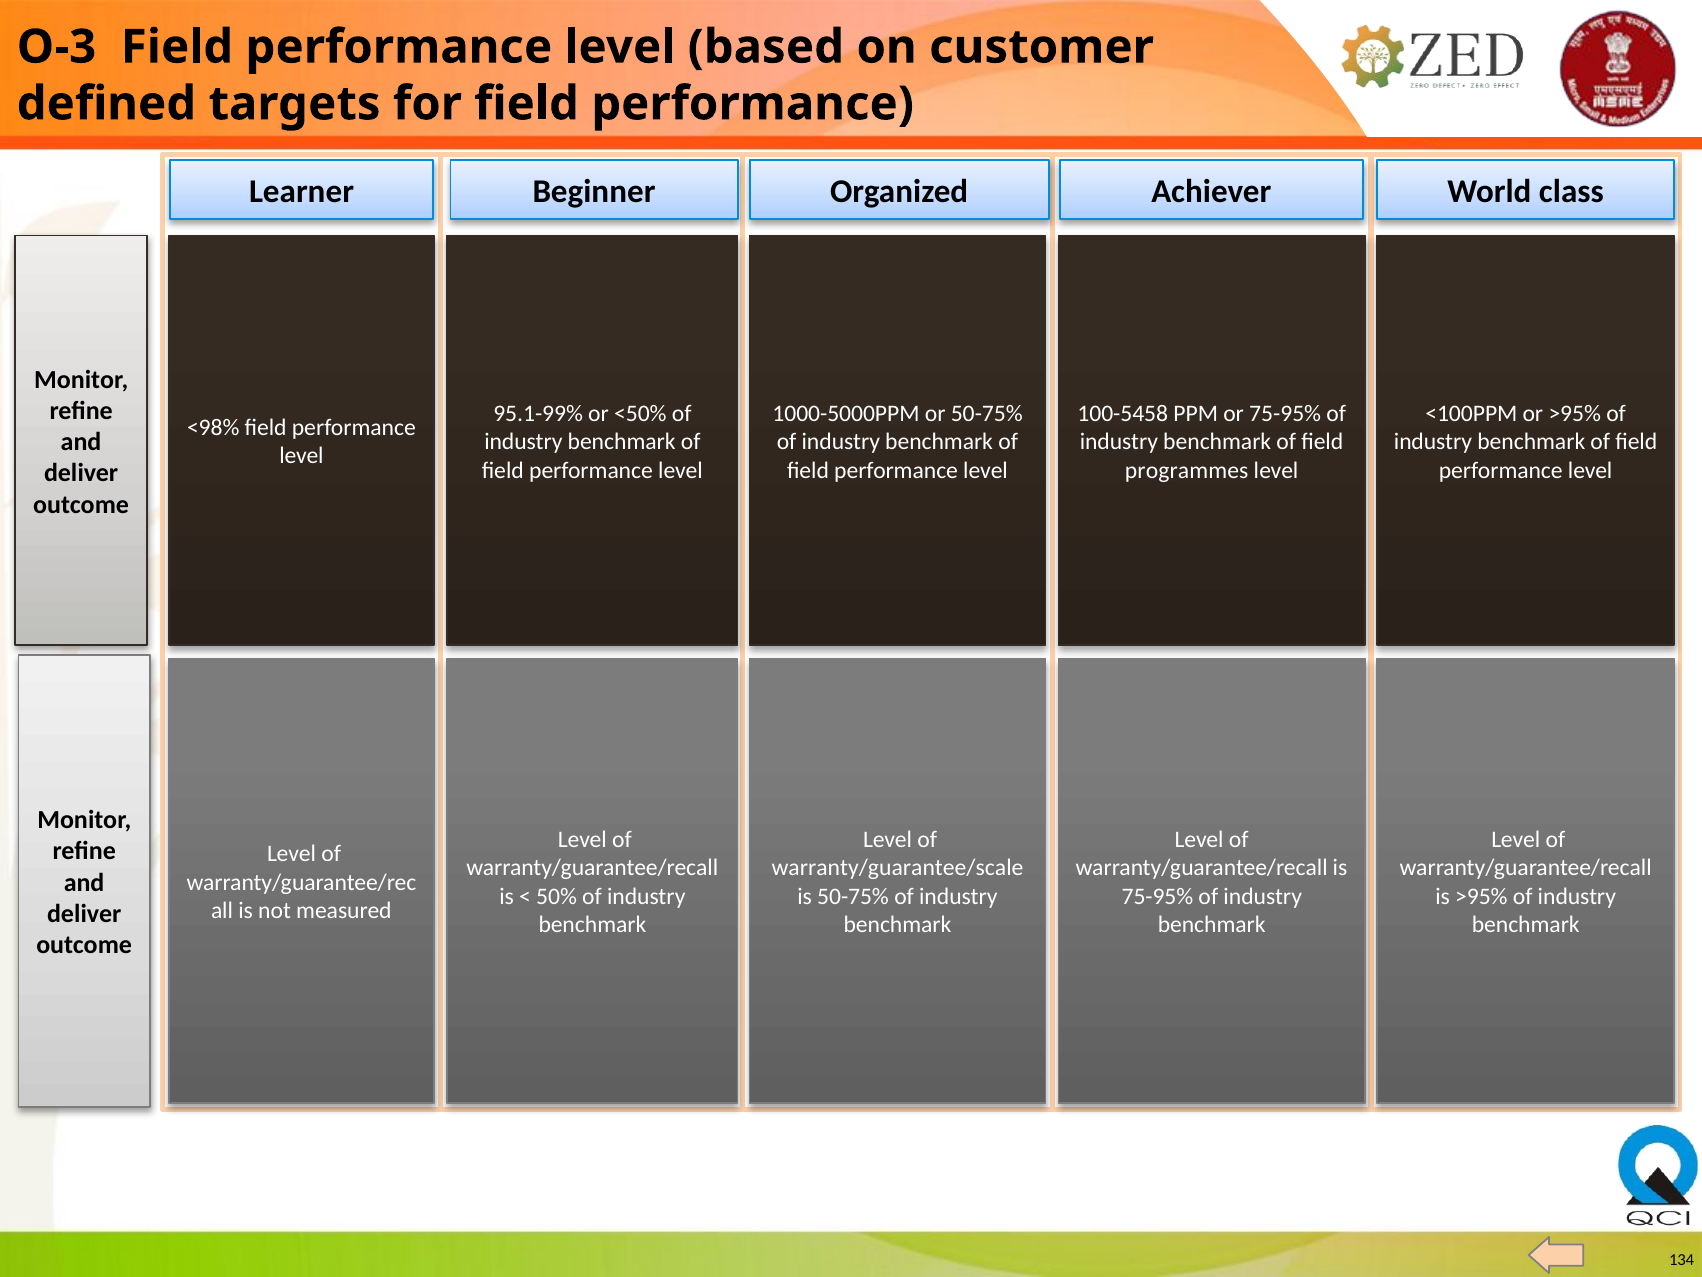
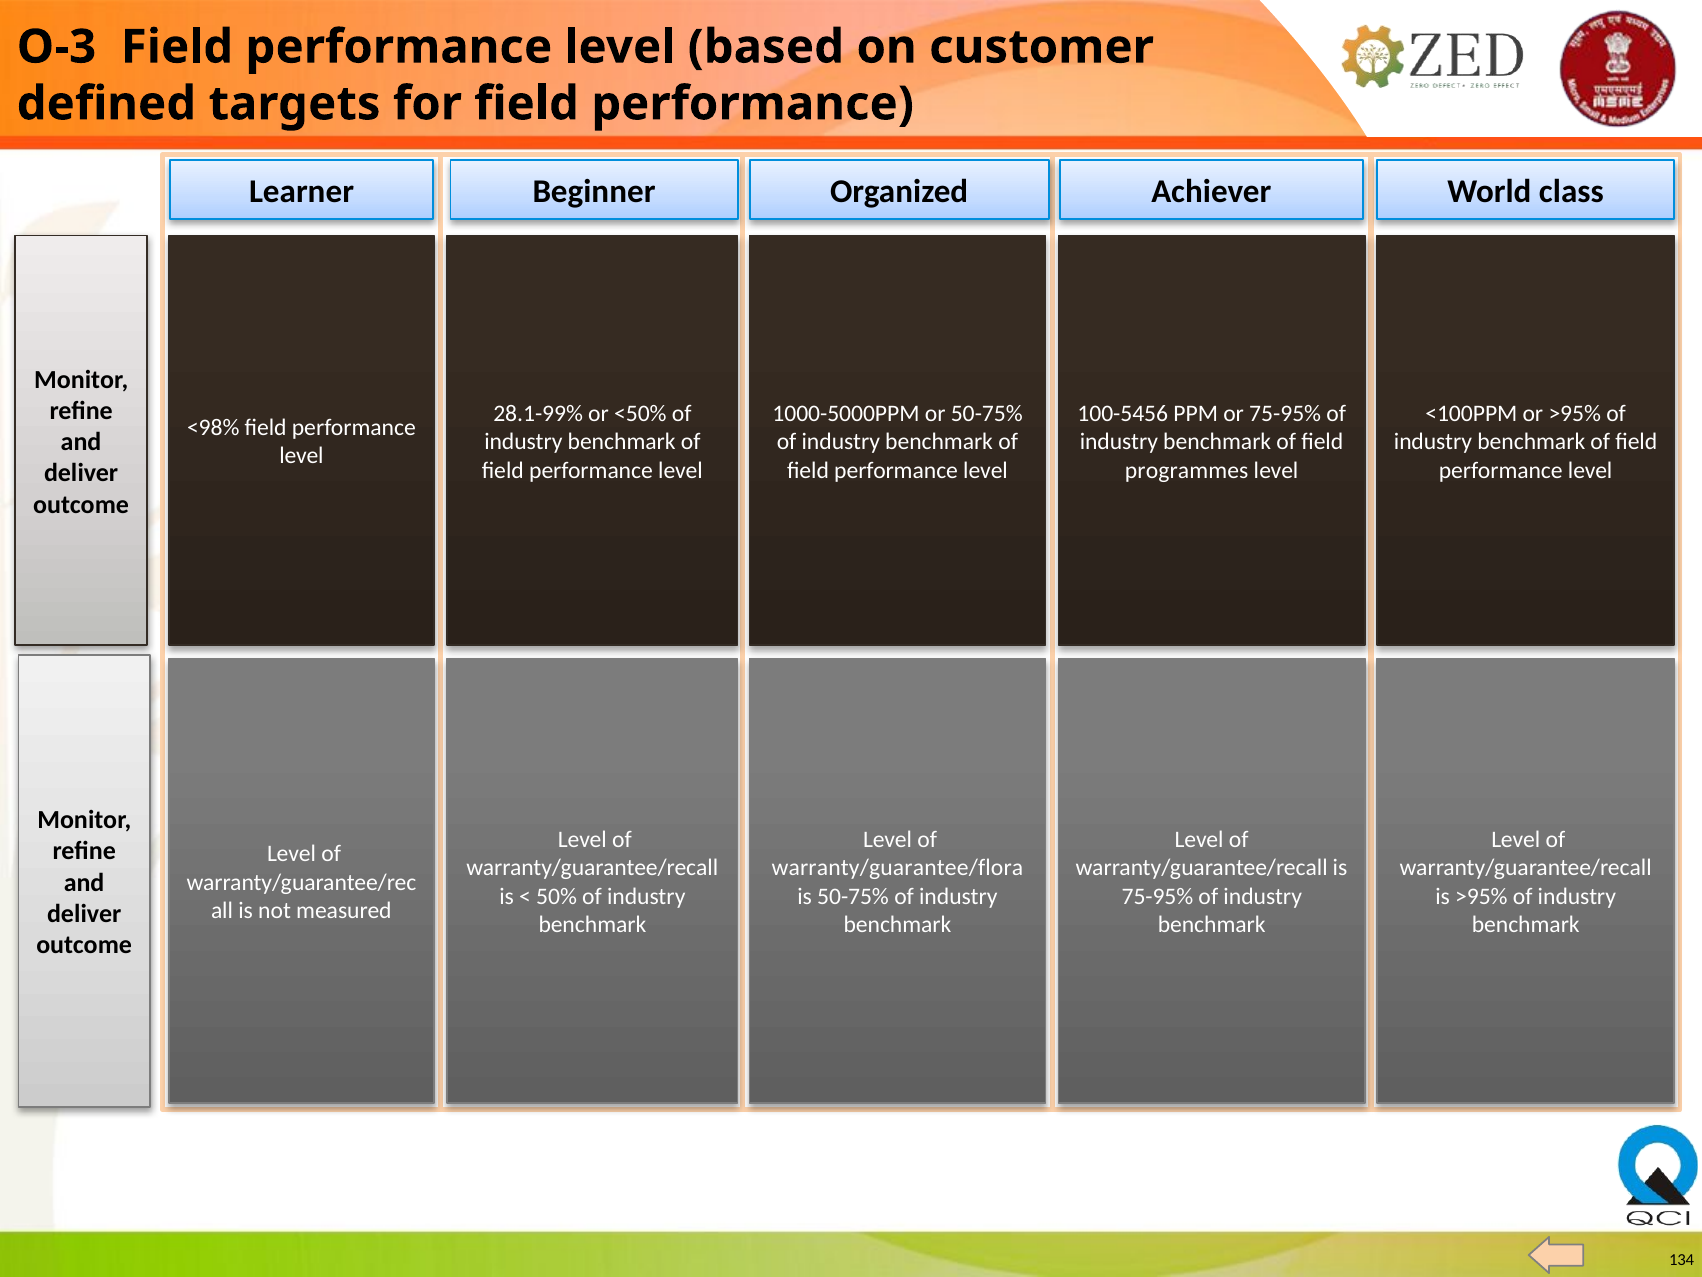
95.1-99%: 95.1-99% -> 28.1-99%
100-5458: 100-5458 -> 100-5456
warranty/guarantee/scale: warranty/guarantee/scale -> warranty/guarantee/flora
